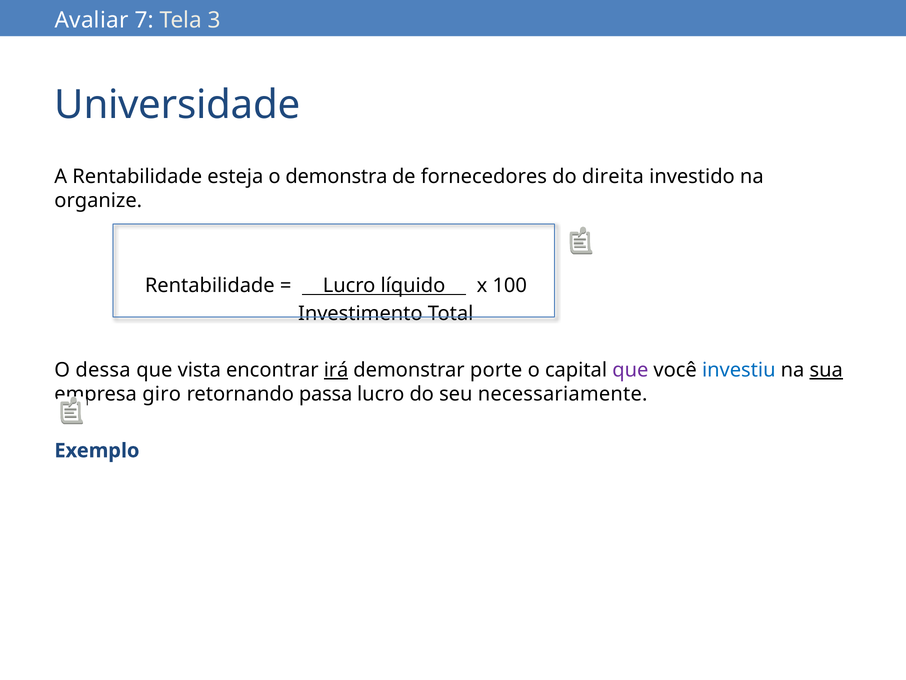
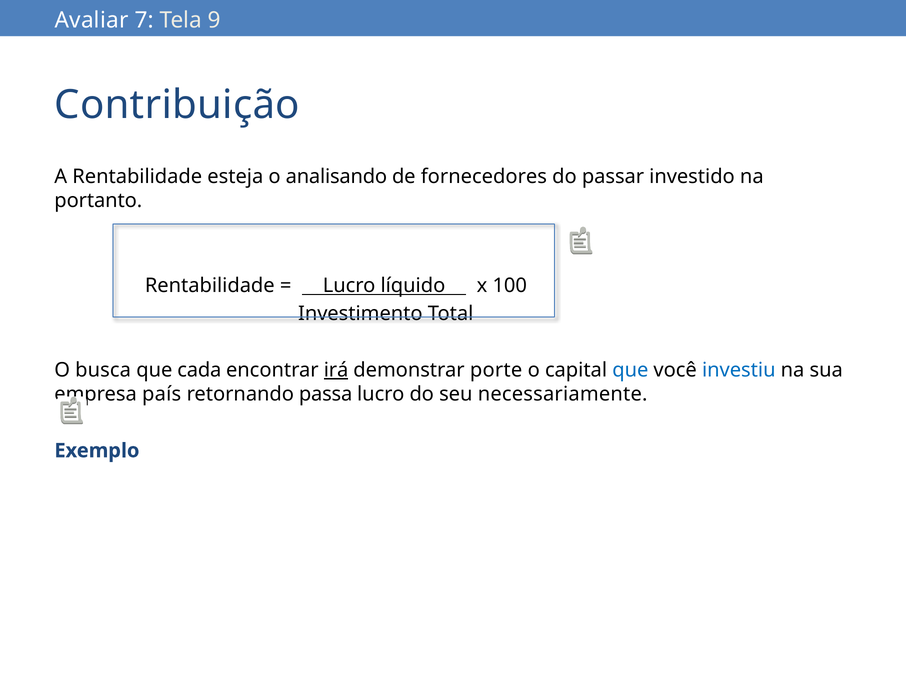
3: 3 -> 9
Universidade: Universidade -> Contribuição
demonstra: demonstra -> analisando
direita: direita -> passar
organize: organize -> portanto
dessa: dessa -> busca
vista: vista -> cada
que at (630, 370) colour: purple -> blue
sua underline: present -> none
giro: giro -> país
